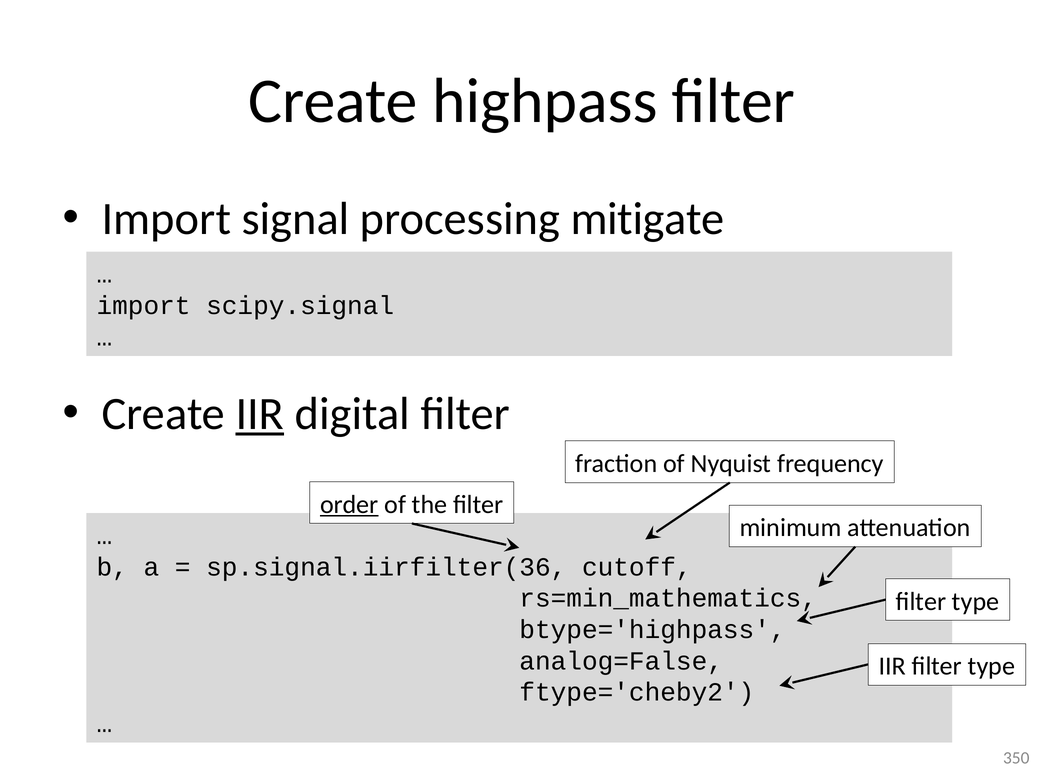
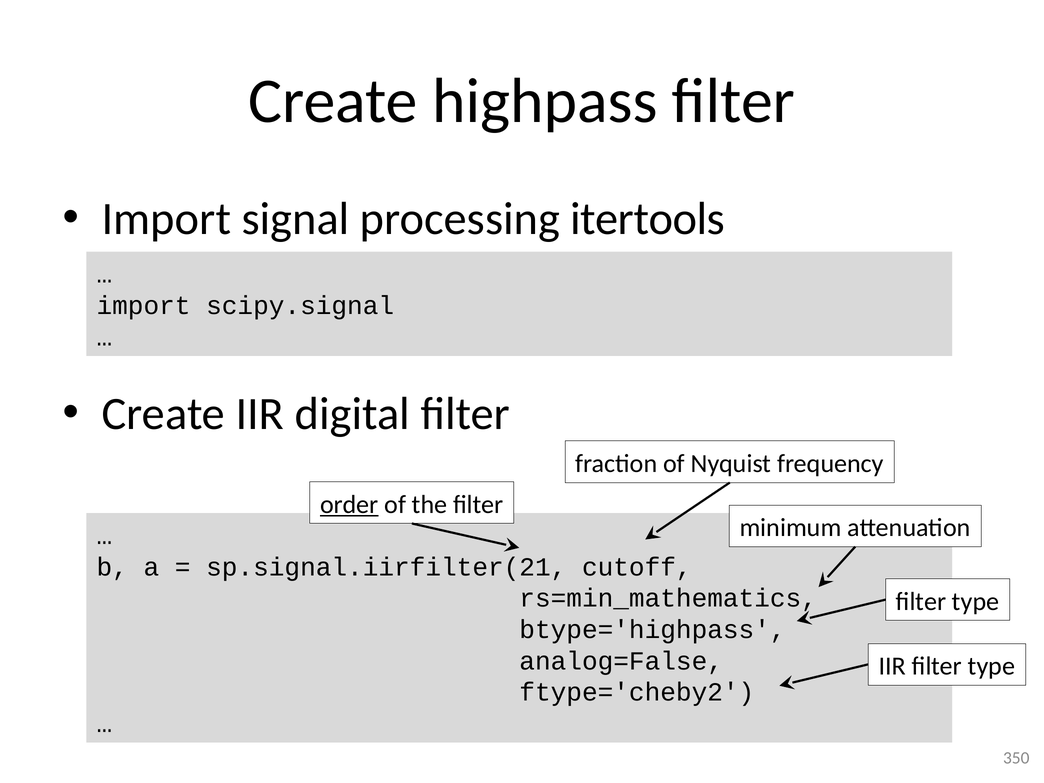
mitigate: mitigate -> itertools
IIR at (260, 414) underline: present -> none
sp.signal.iirfilter(36: sp.signal.iirfilter(36 -> sp.signal.iirfilter(21
